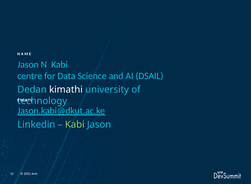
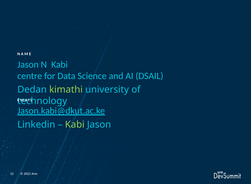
kimathi colour: white -> light green
